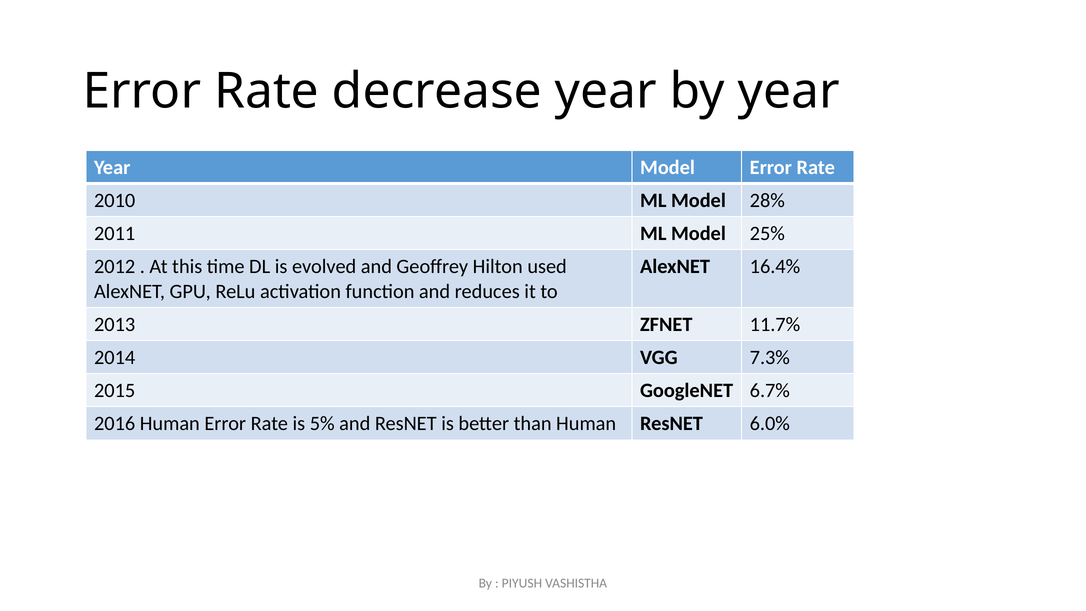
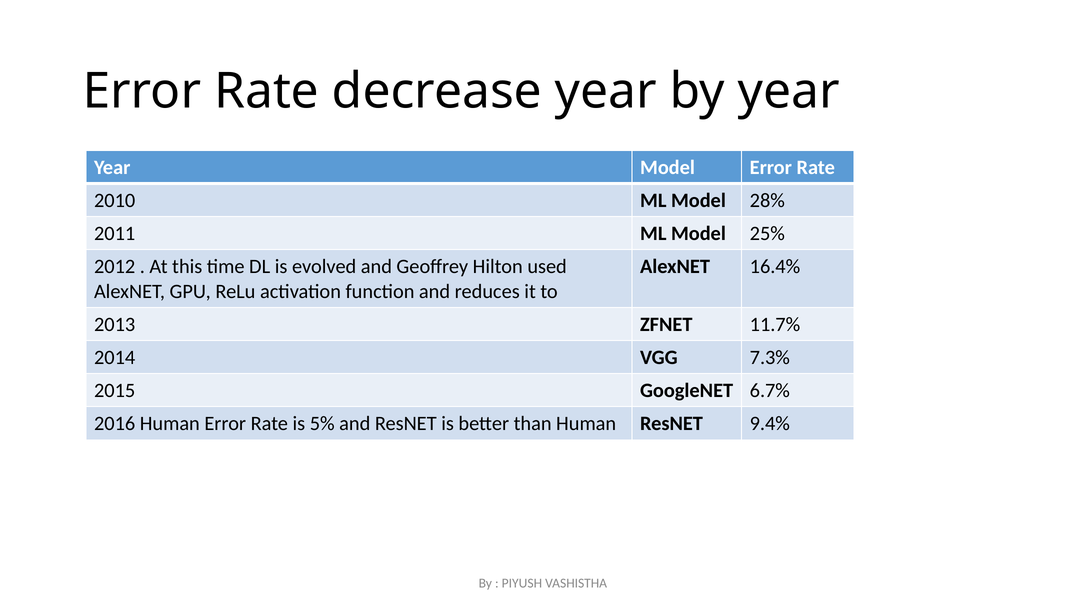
6.0%: 6.0% -> 9.4%
